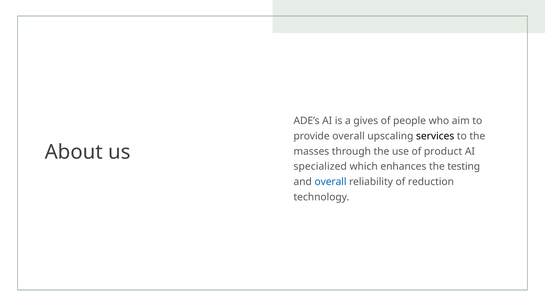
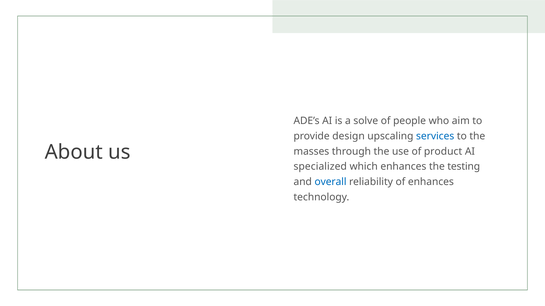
gives: gives -> solve
provide overall: overall -> design
services colour: black -> blue
of reduction: reduction -> enhances
